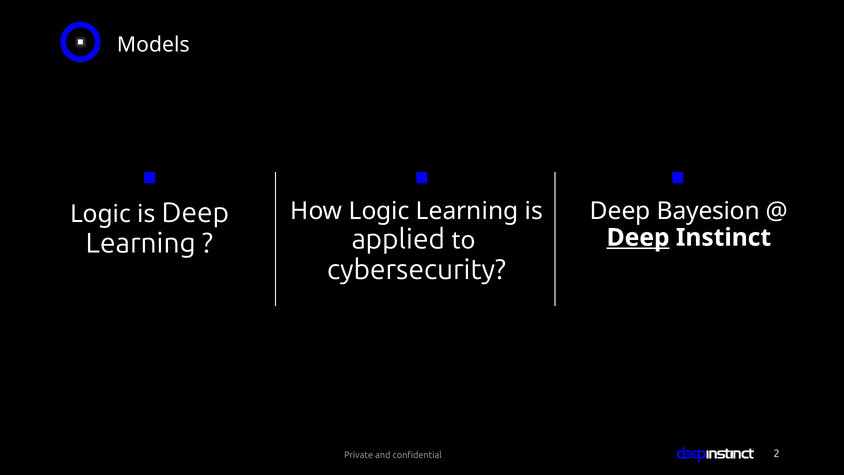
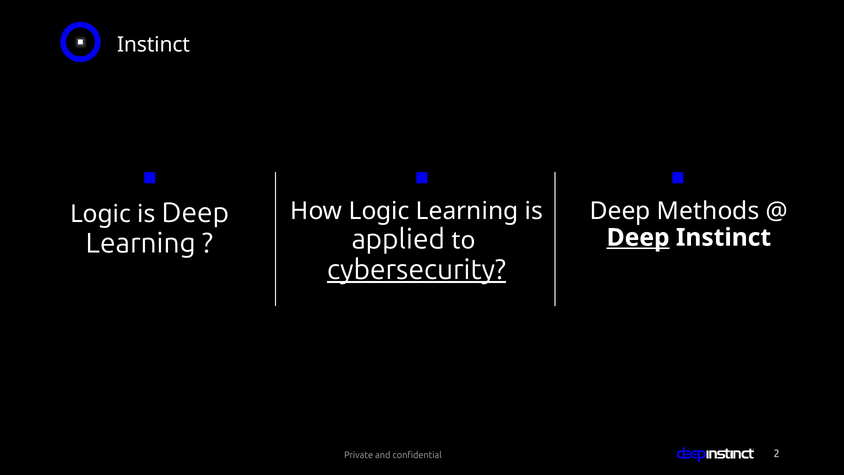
Models at (153, 45): Models -> Instinct
Bayesion: Bayesion -> Methods
cybersecurity underline: none -> present
